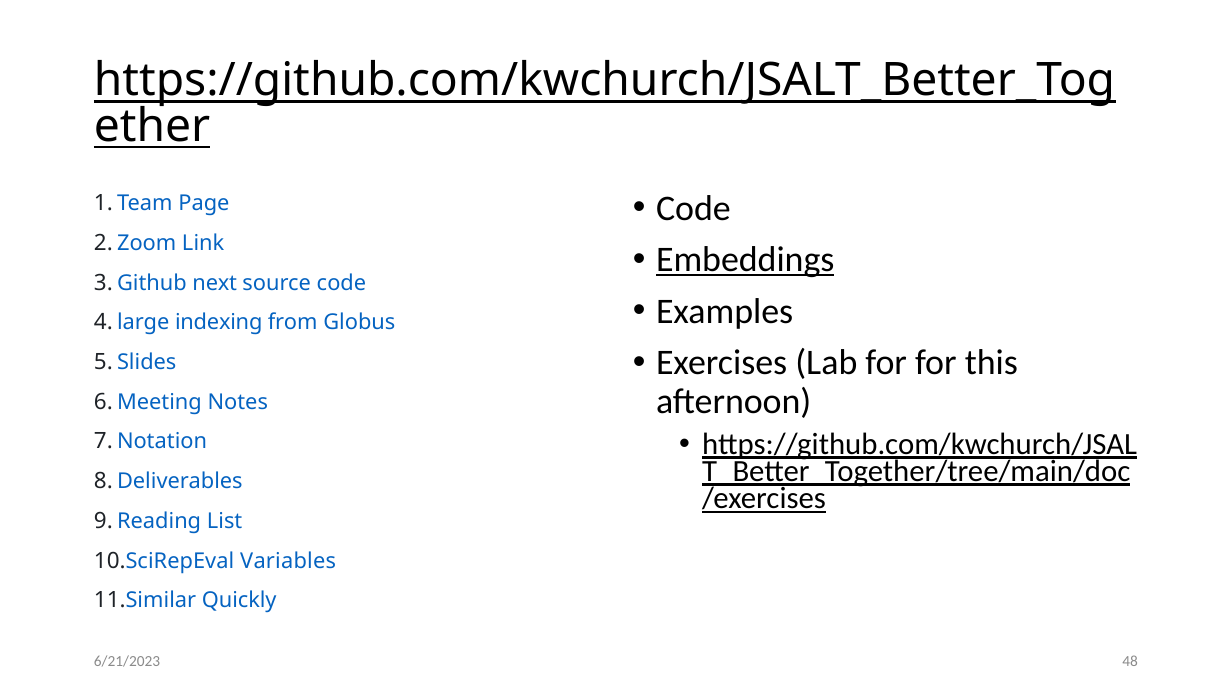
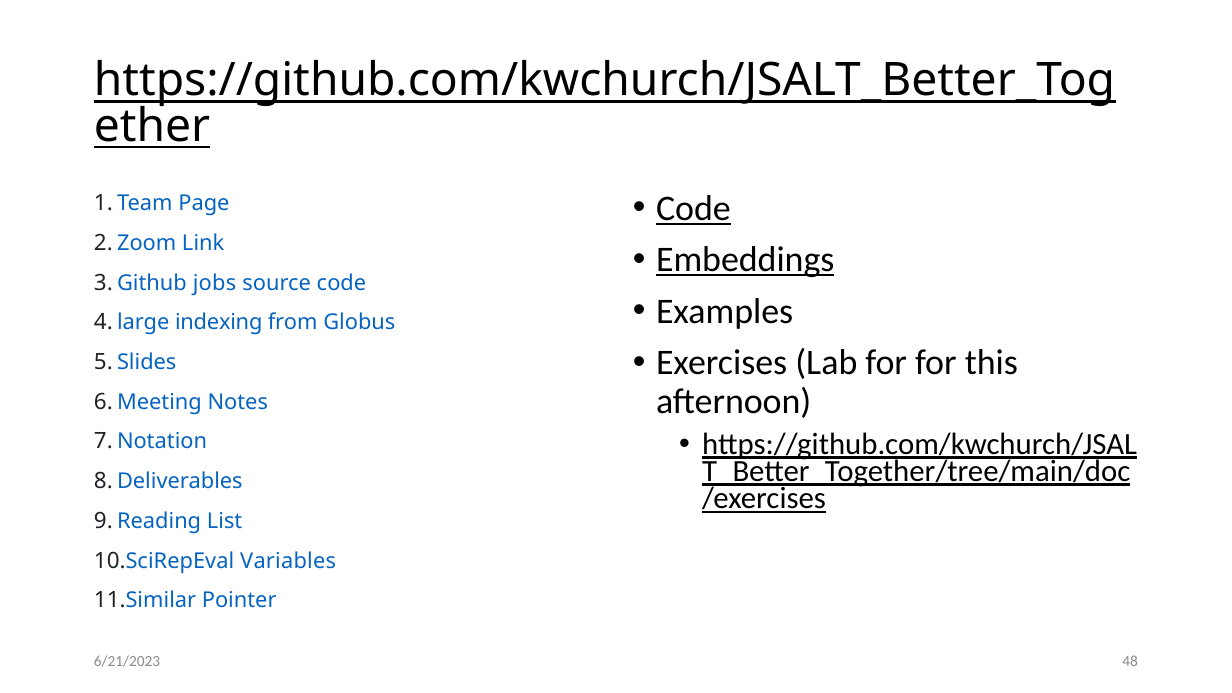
Code at (693, 208) underline: none -> present
next: next -> jobs
Quickly: Quickly -> Pointer
